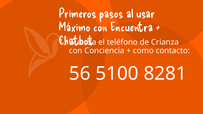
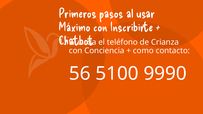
Encuentra: Encuentra -> Inscribirte
8281: 8281 -> 9990
